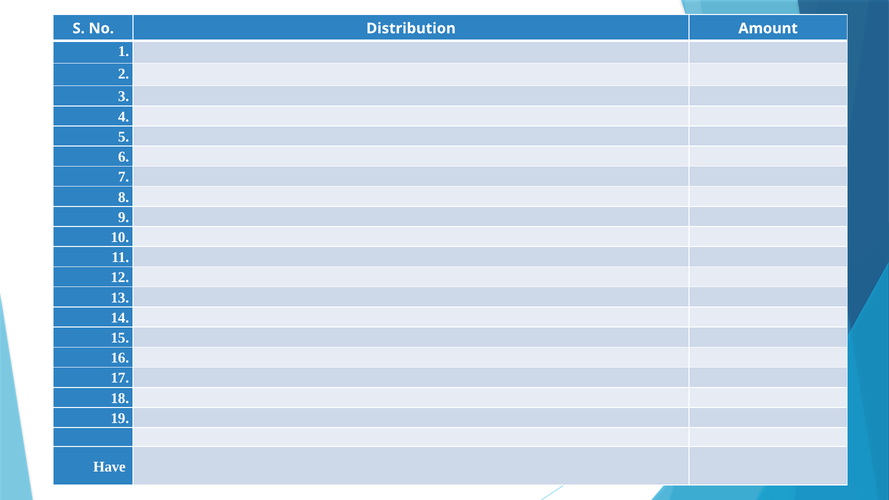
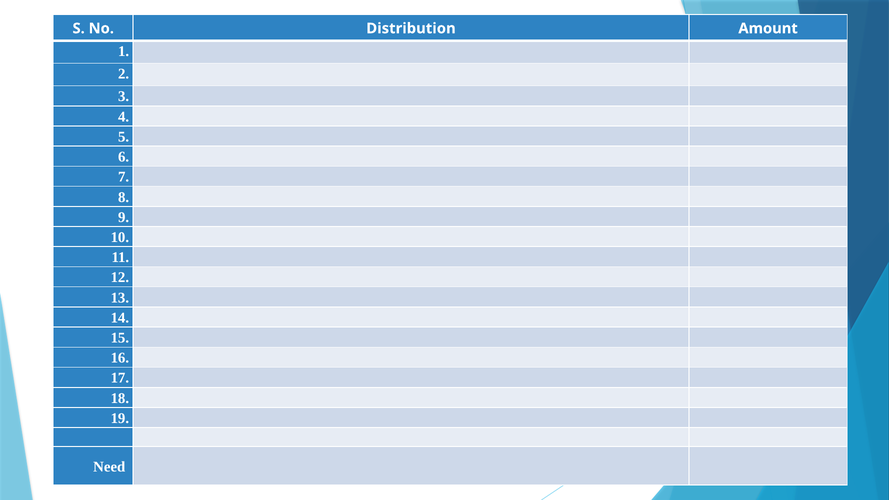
Have: Have -> Need
